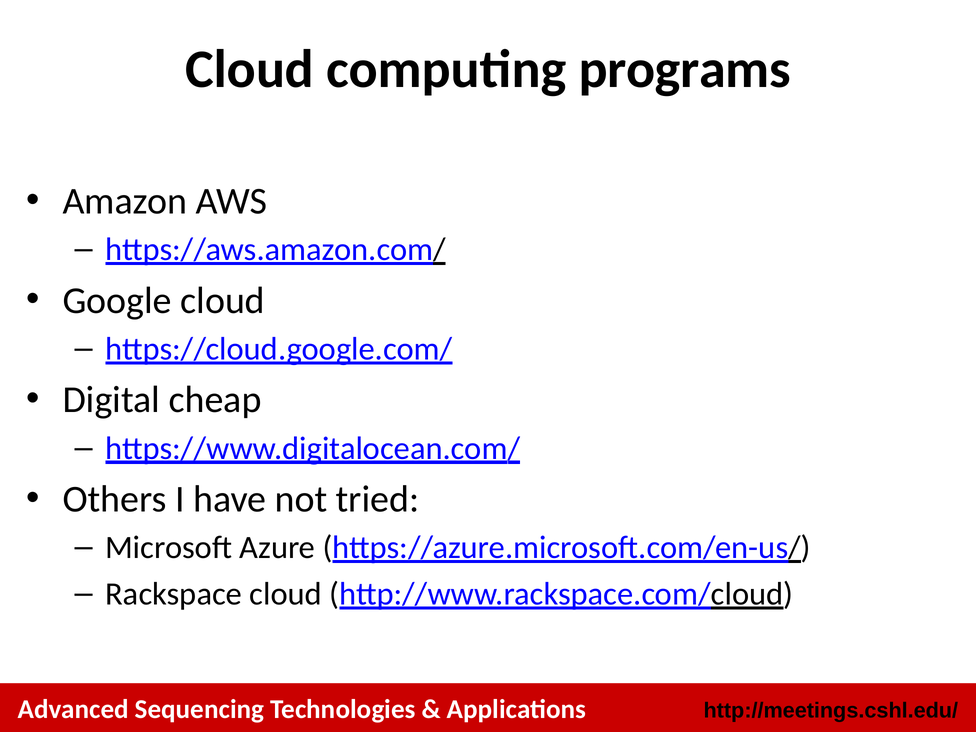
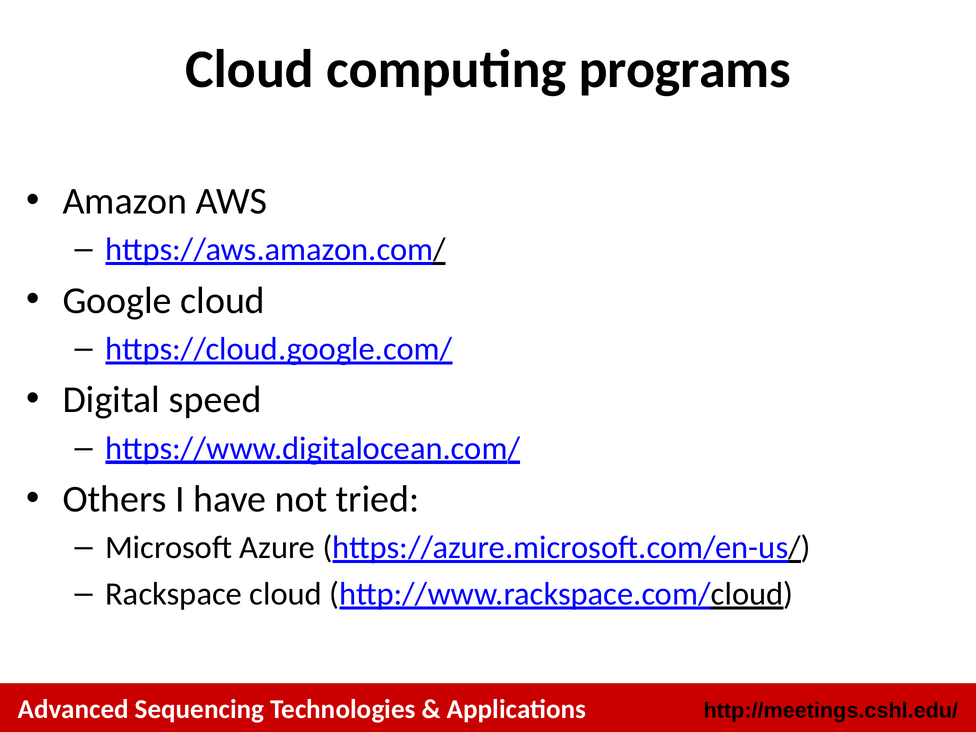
cheap: cheap -> speed
